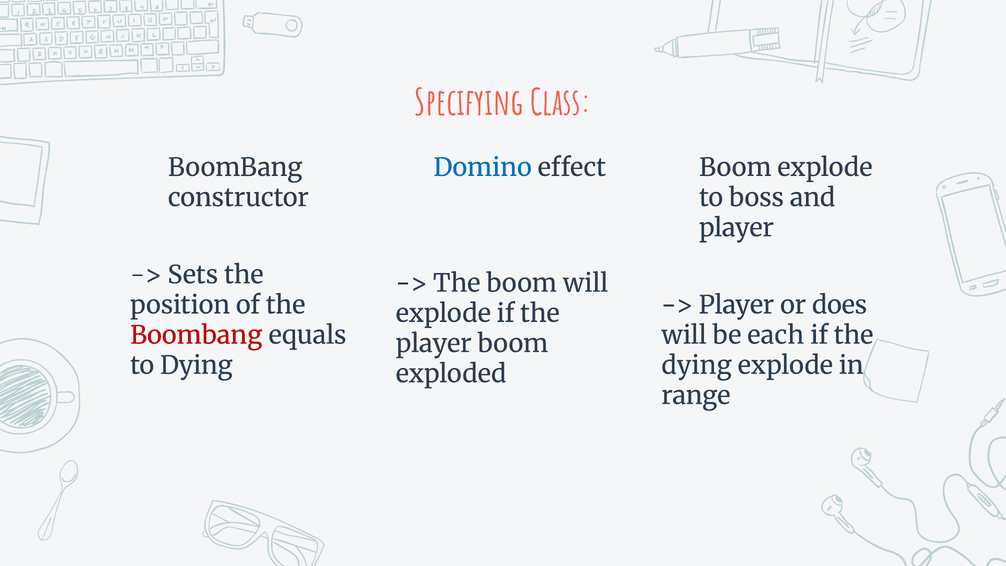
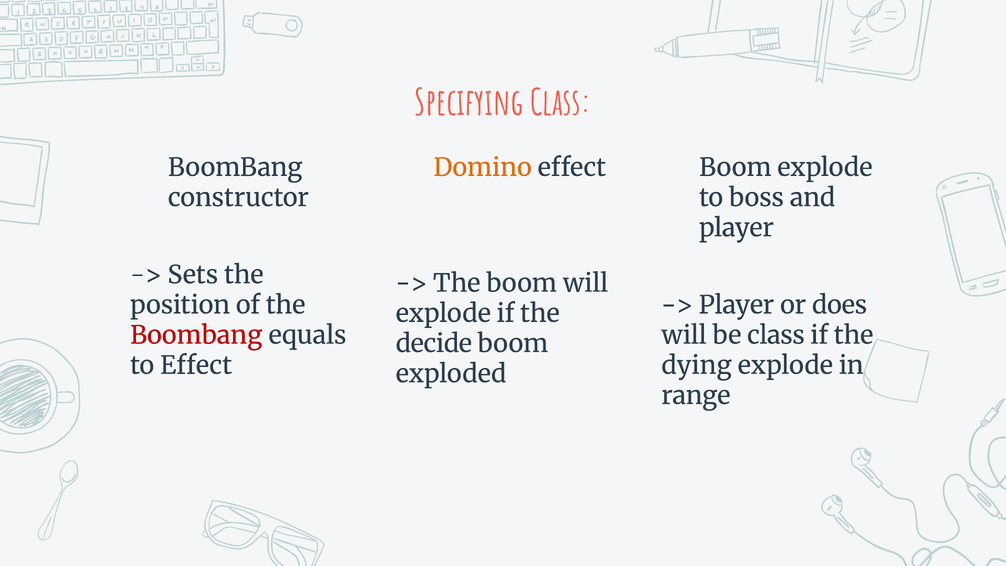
Domino colour: blue -> orange
be each: each -> class
player at (434, 344): player -> decide
to Dying: Dying -> Effect
